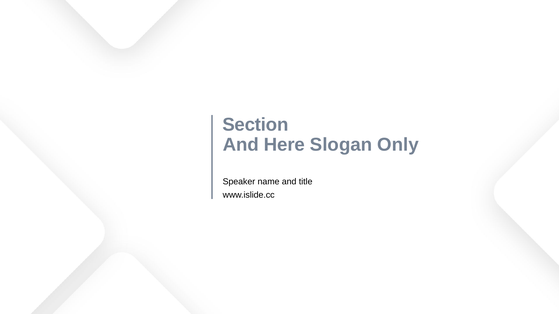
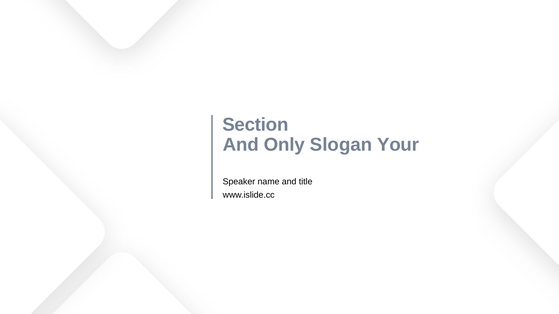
Here: Here -> Only
Only: Only -> Your
